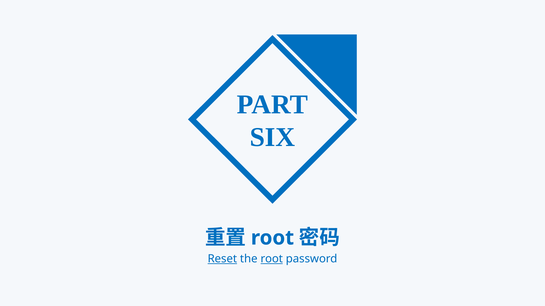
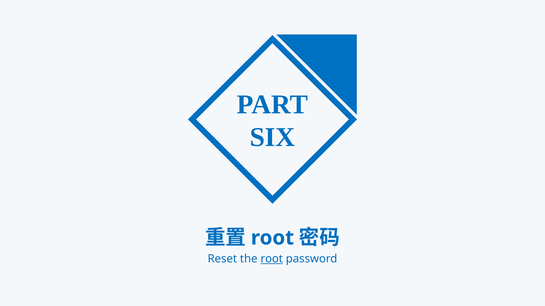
Reset underline: present -> none
